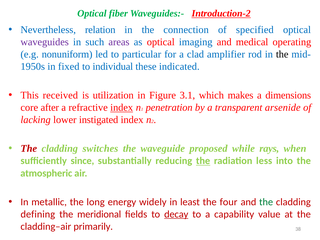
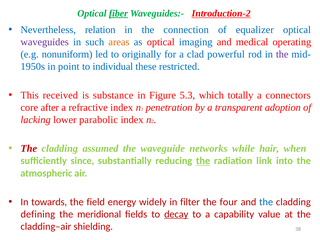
fiber underline: none -> present
specified: specified -> equalizer
areas colour: purple -> orange
particular: particular -> originally
amplifier: amplifier -> powerful
the at (282, 54) colour: black -> purple
fixed: fixed -> point
indicated: indicated -> restricted
utilization: utilization -> substance
3.1: 3.1 -> 5.3
makes: makes -> totally
dimensions: dimensions -> connectors
index at (122, 108) underline: present -> none
arsenide: arsenide -> adoption
instigated: instigated -> parabolic
switches: switches -> assumed
proposed: proposed -> networks
rays: rays -> hair
less: less -> link
metallic: metallic -> towards
long: long -> field
least: least -> filter
the at (266, 202) colour: green -> blue
primarily: primarily -> shielding
